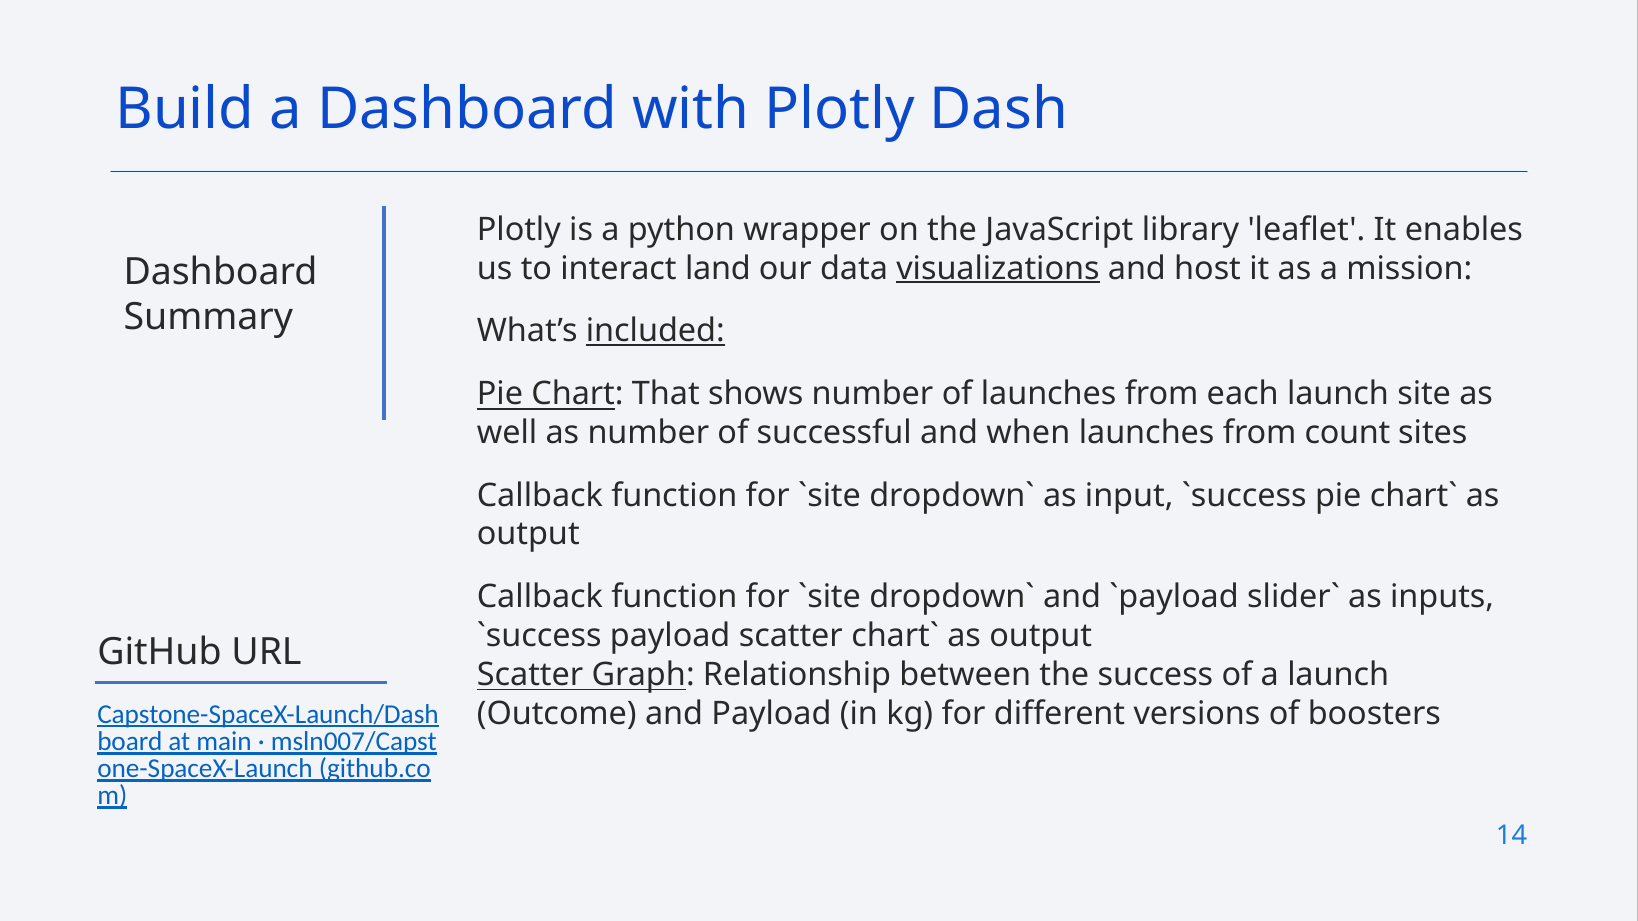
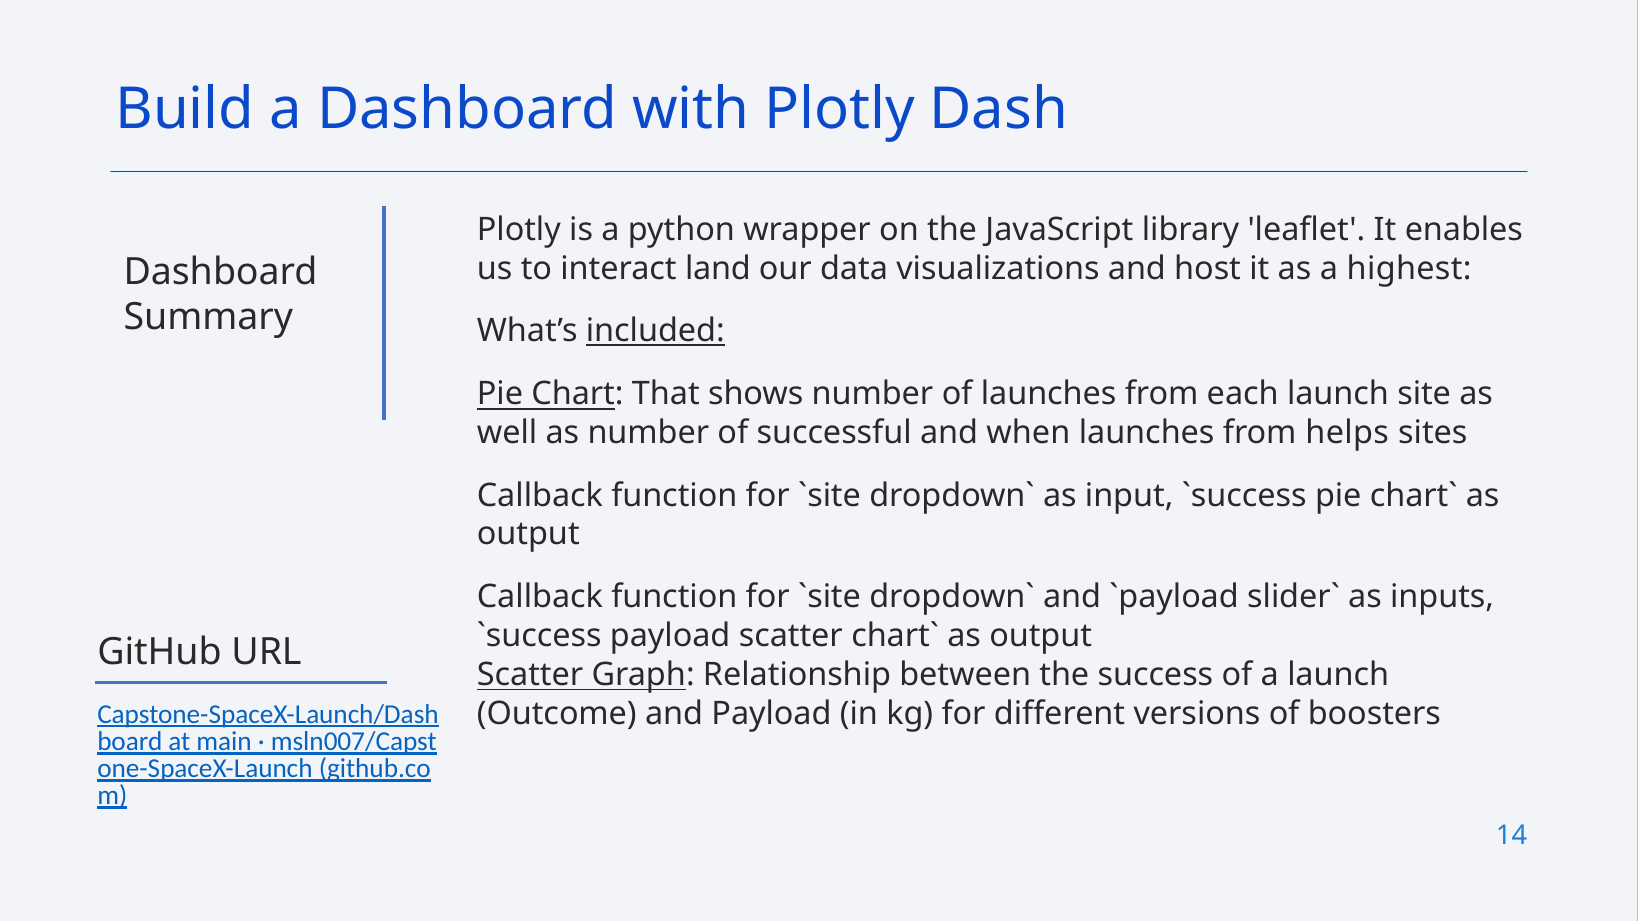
visualizations underline: present -> none
mission: mission -> highest
count: count -> helps
